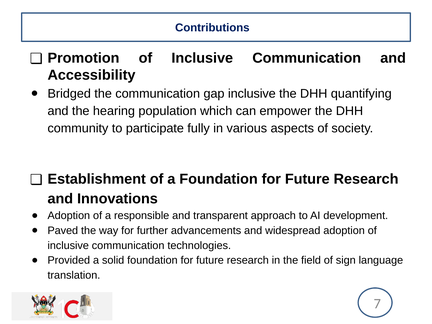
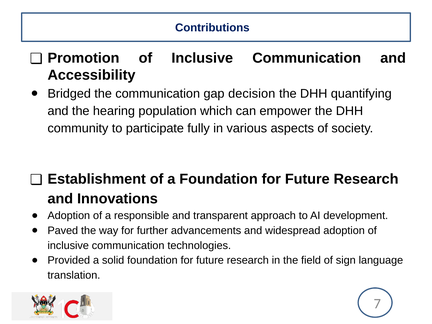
gap inclusive: inclusive -> decision
